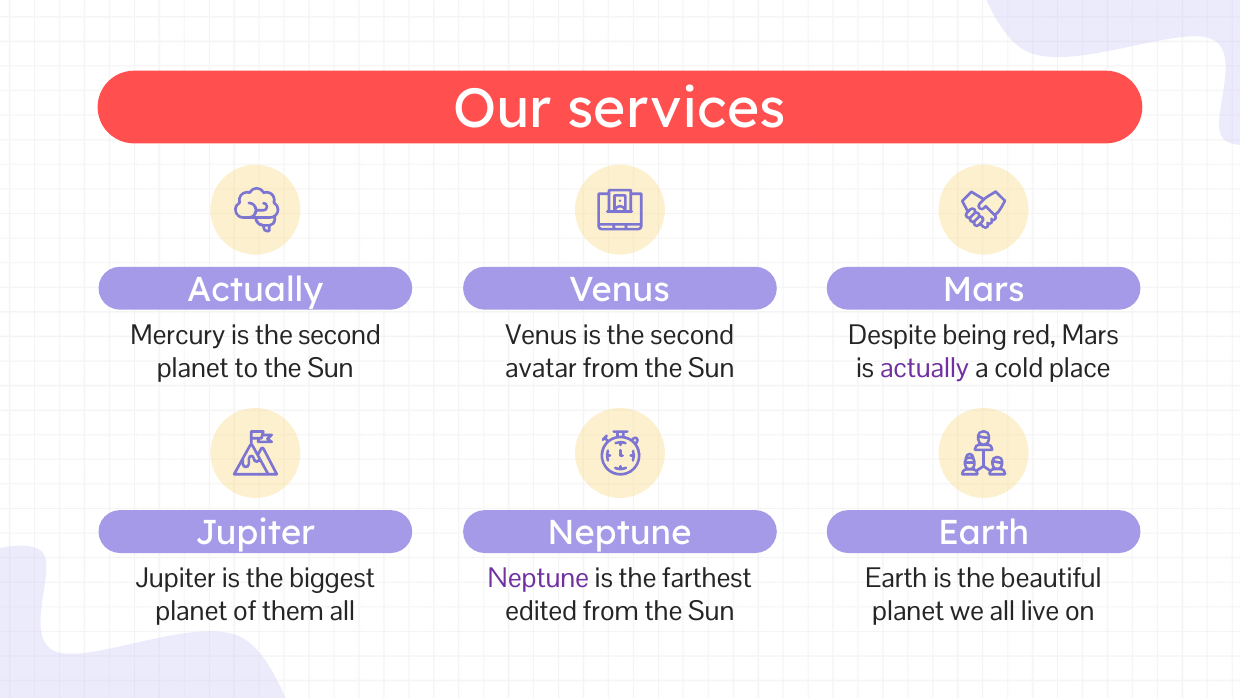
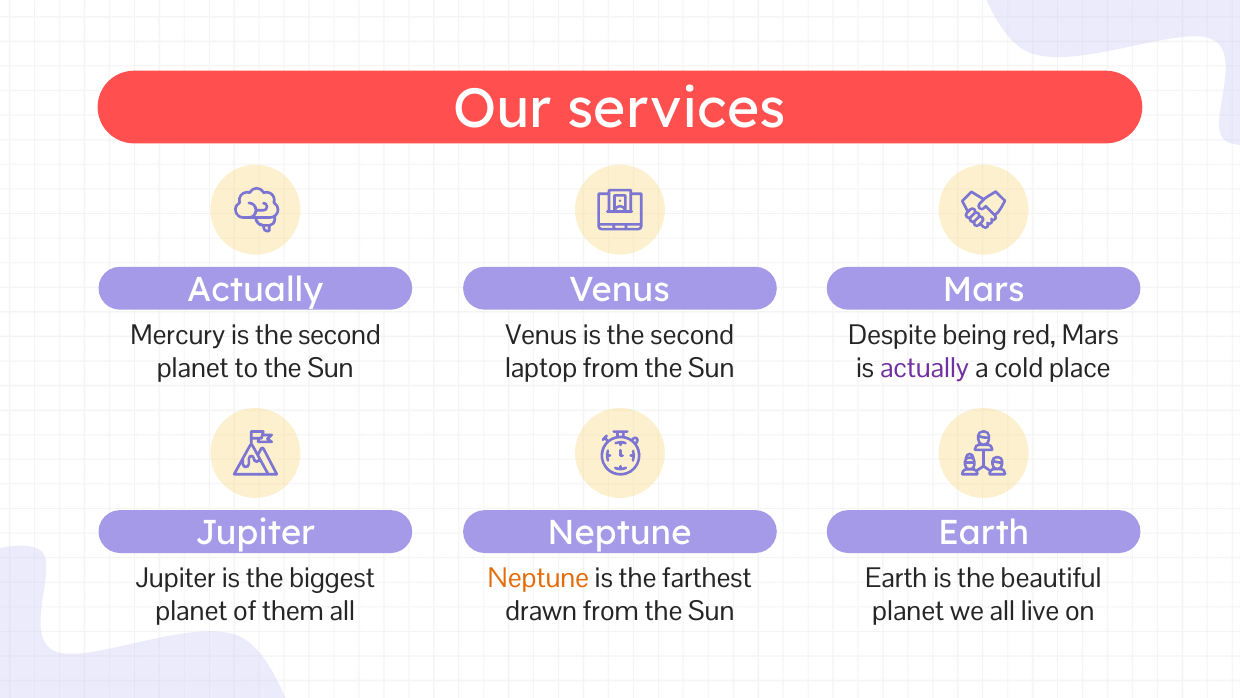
avatar: avatar -> laptop
Neptune at (538, 578) colour: purple -> orange
edited: edited -> drawn
